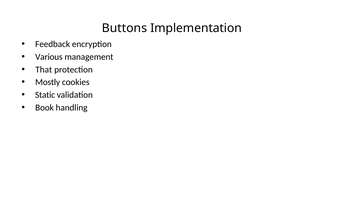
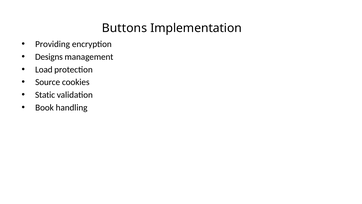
Feedback: Feedback -> Providing
Various: Various -> Designs
That: That -> Load
Mostly: Mostly -> Source
